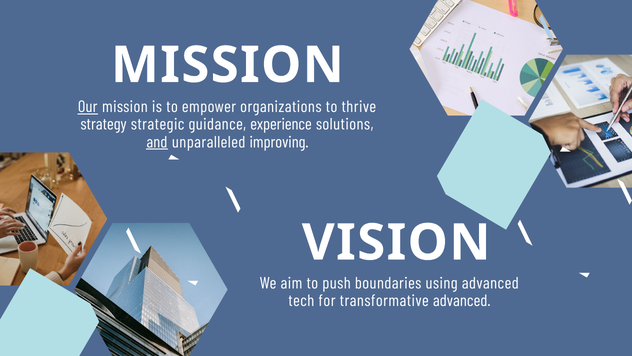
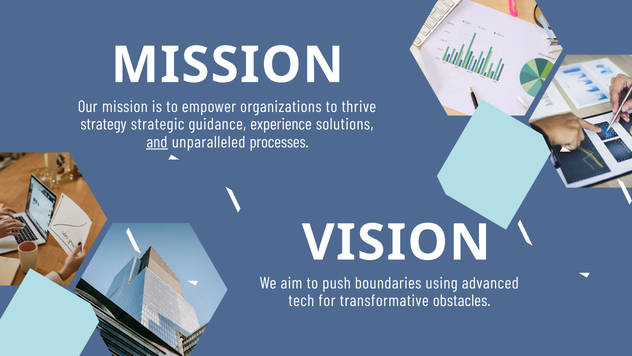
Our underline: present -> none
improving: improving -> processes
transformative advanced: advanced -> obstacles
